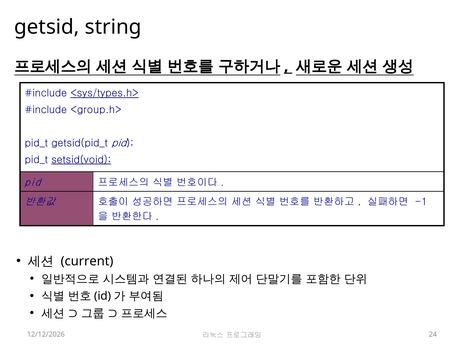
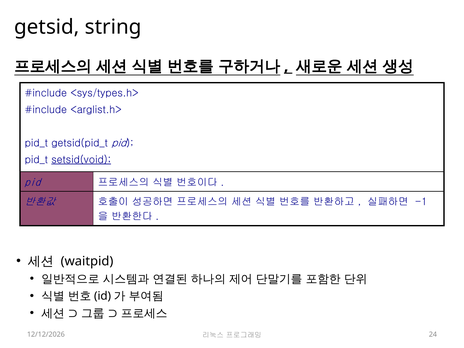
<sys/types.h> underline: present -> none
<group.h>: <group.h> -> <arglist.h>
current: current -> waitpid
